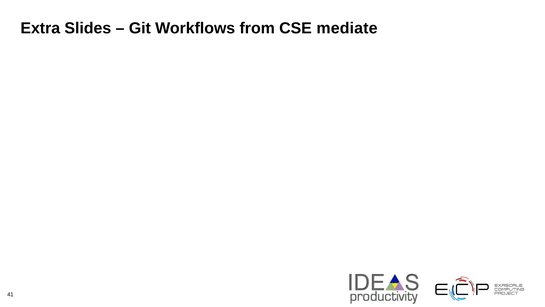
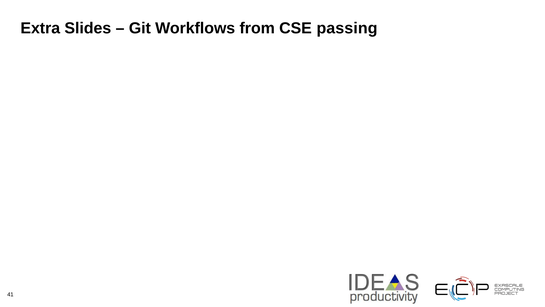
mediate: mediate -> passing
